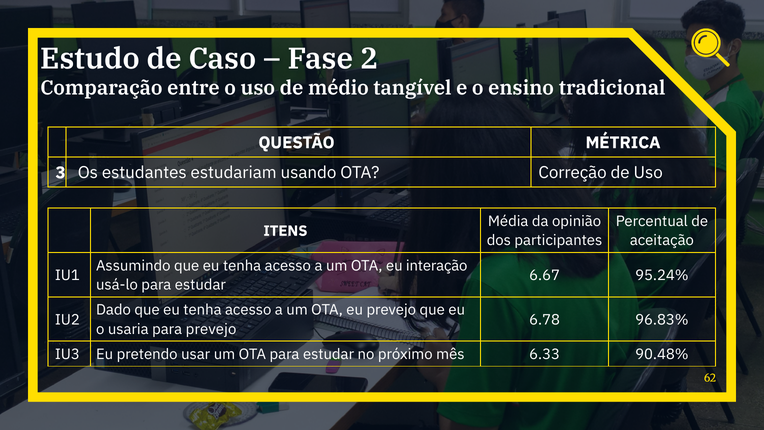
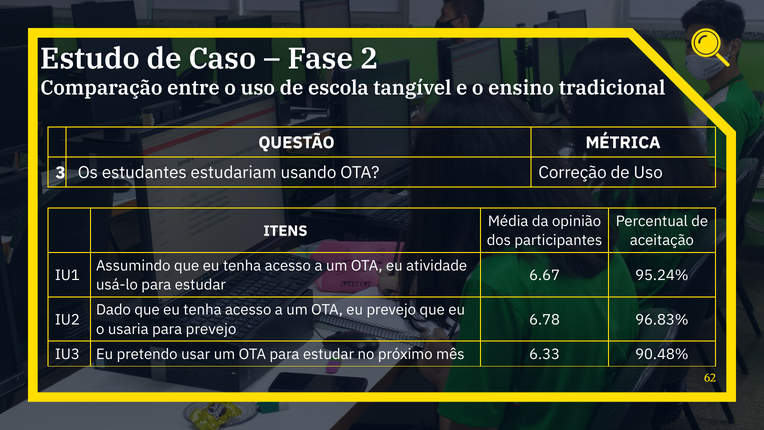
médio: médio -> escola
interação: interação -> atividade
